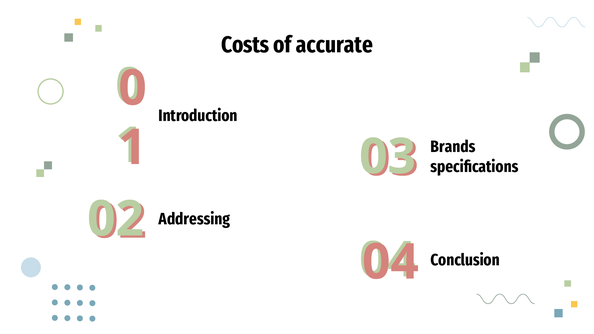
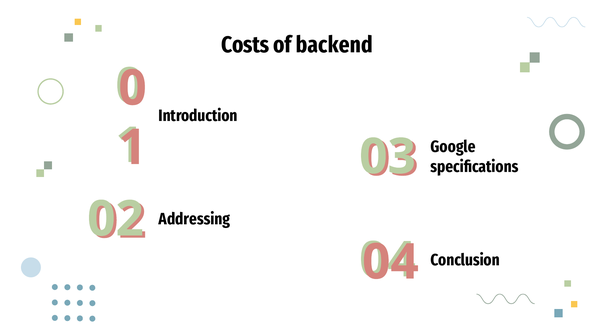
accurate: accurate -> backend
Brands: Brands -> Google
